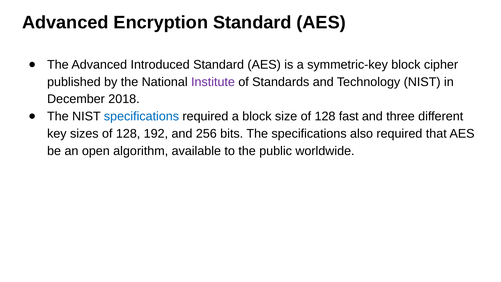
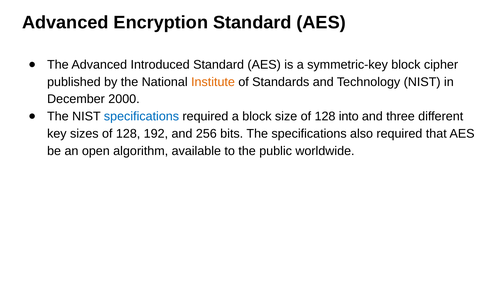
Institute colour: purple -> orange
2018: 2018 -> 2000
fast: fast -> into
